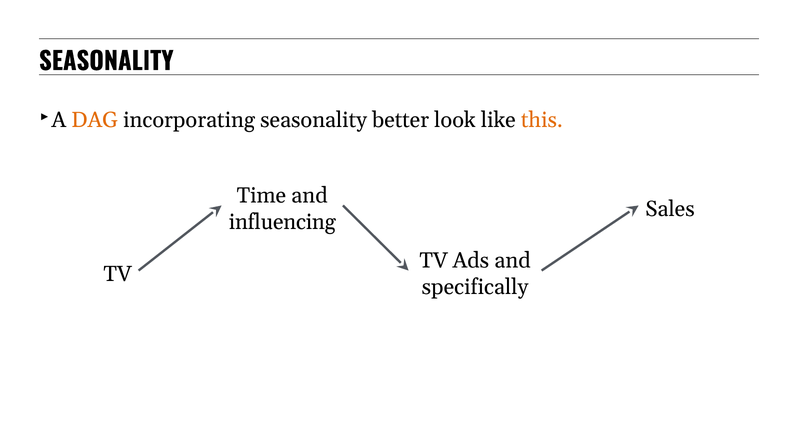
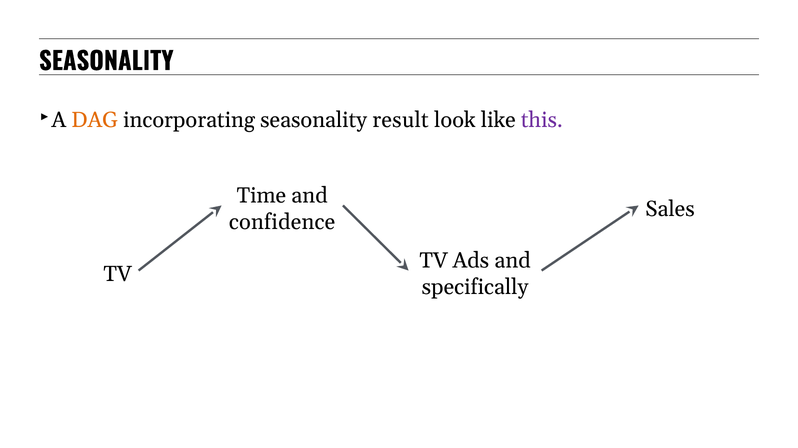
better: better -> result
this colour: orange -> purple
influencing: influencing -> confidence
